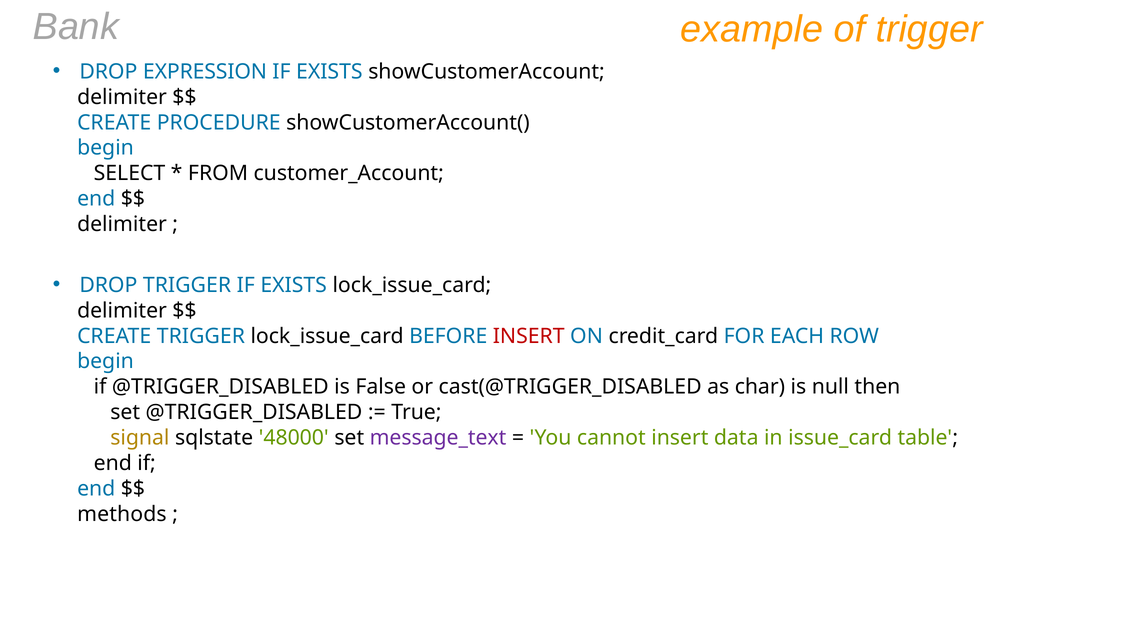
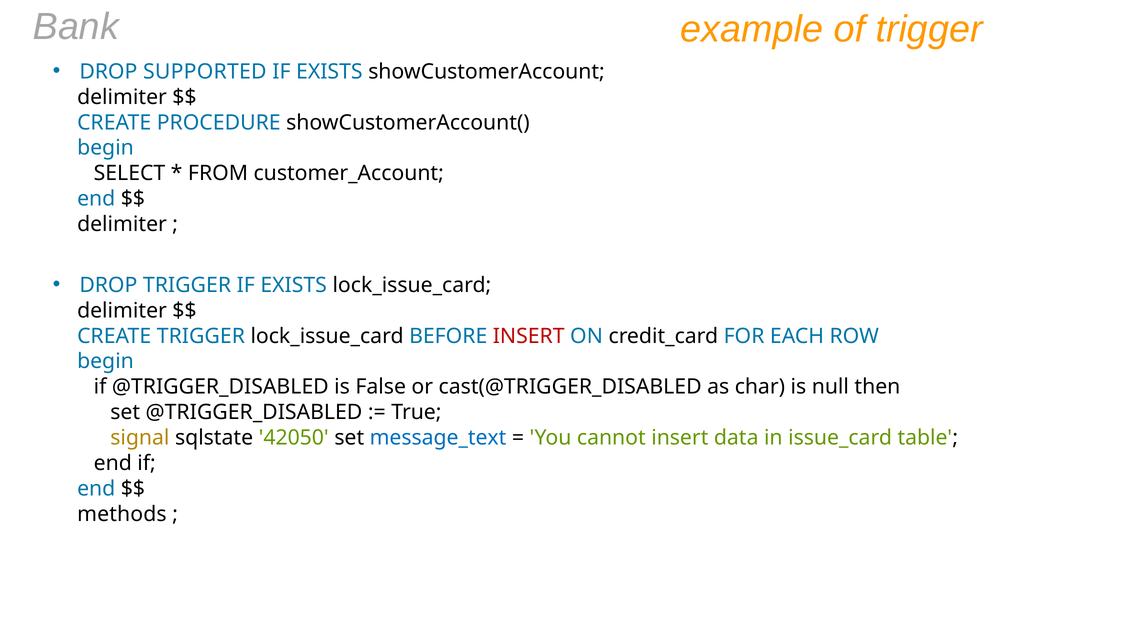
EXPRESSION: EXPRESSION -> SUPPORTED
48000: 48000 -> 42050
message_text colour: purple -> blue
